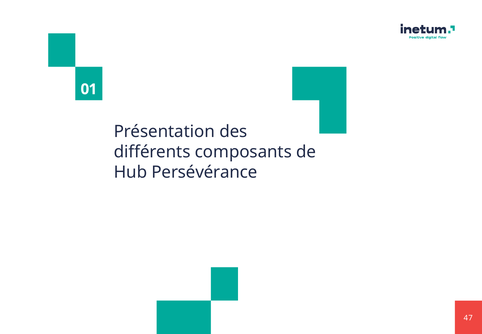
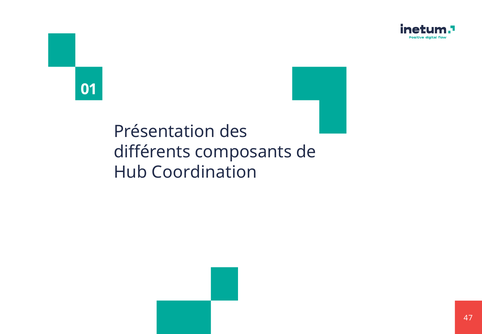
Persévérance: Persévérance -> Coordination
